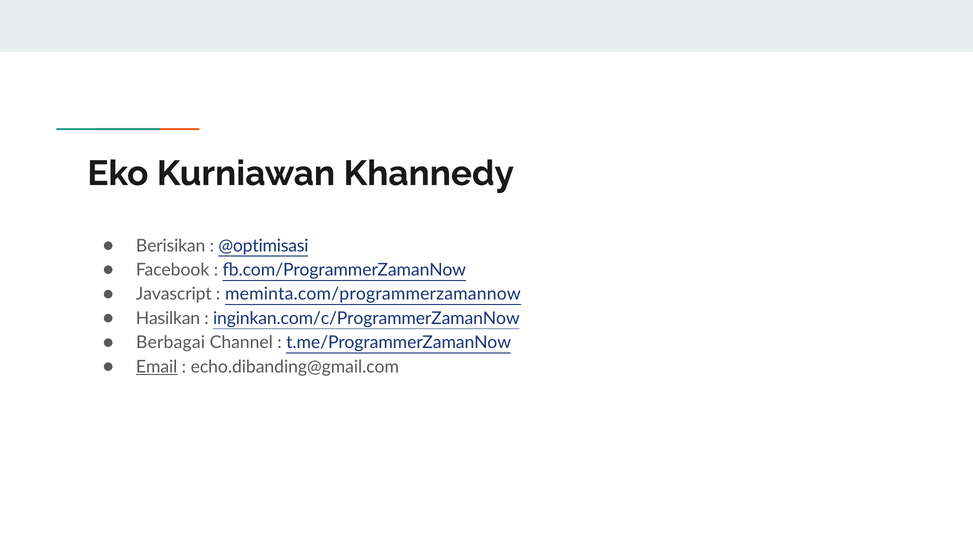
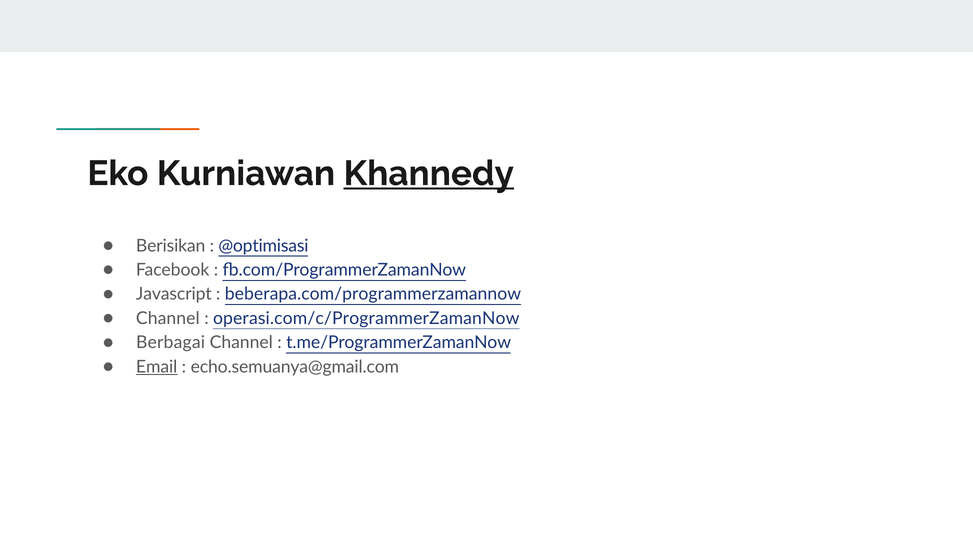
Khannedy underline: none -> present
meminta.com/programmerzamannow: meminta.com/programmerzamannow -> beberapa.com/programmerzamannow
Hasilkan at (168, 319): Hasilkan -> Channel
inginkan.com/c/ProgrammerZamanNow: inginkan.com/c/ProgrammerZamanNow -> operasi.com/c/ProgrammerZamanNow
echo.dibanding@gmail.com: echo.dibanding@gmail.com -> echo.semuanya@gmail.com
